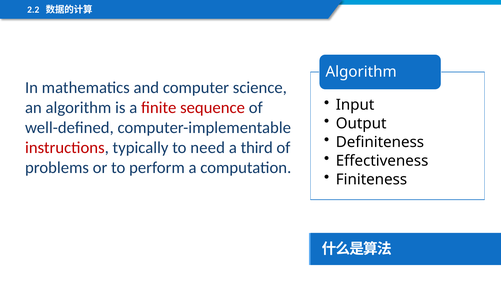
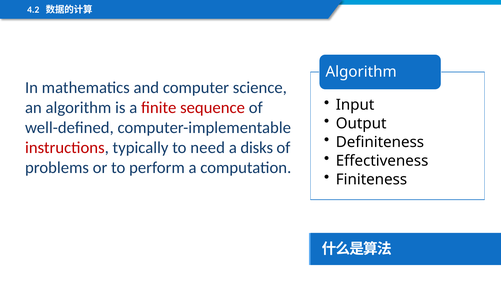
2.2: 2.2 -> 4.2
third: third -> disks
